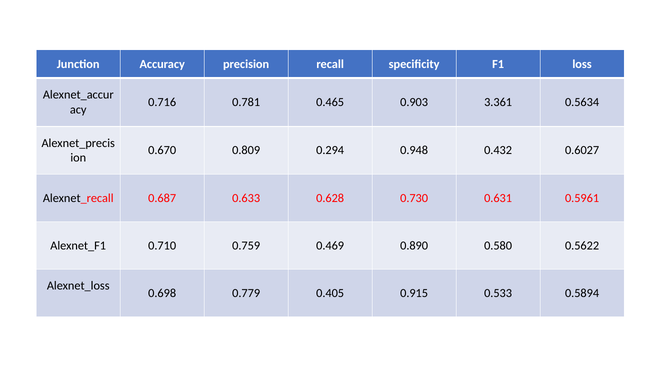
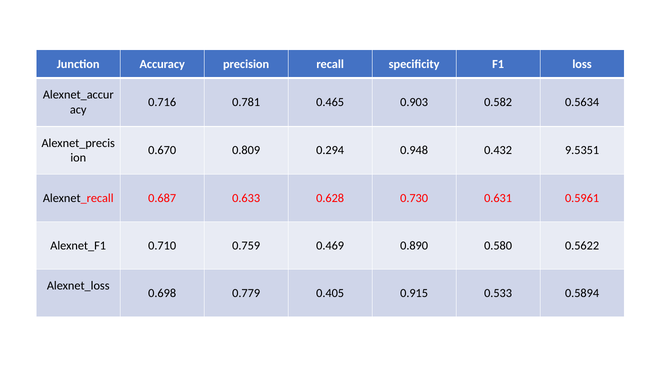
3.361: 3.361 -> 0.582
0.6027: 0.6027 -> 9.5351
